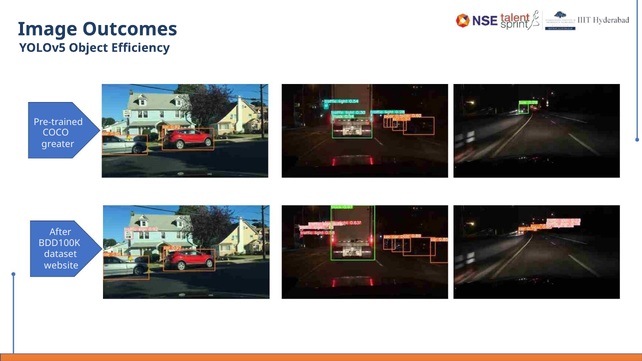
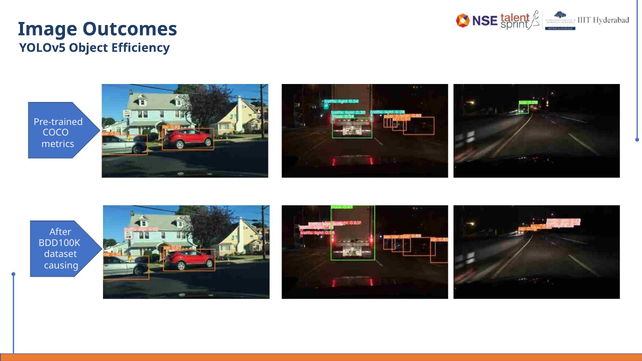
greater: greater -> metrics
website: website -> causing
